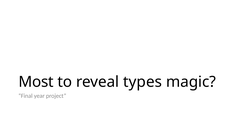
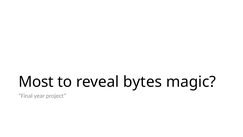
types: types -> bytes
